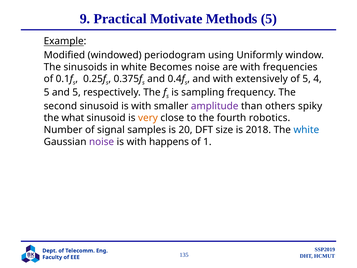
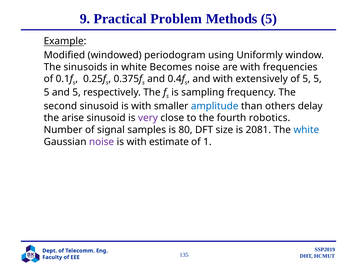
Motivate: Motivate -> Problem
of 5 4: 4 -> 5
amplitude colour: purple -> blue
spiky: spiky -> delay
what: what -> arise
very colour: orange -> purple
20: 20 -> 80
2018: 2018 -> 2081
happens: happens -> estimate
